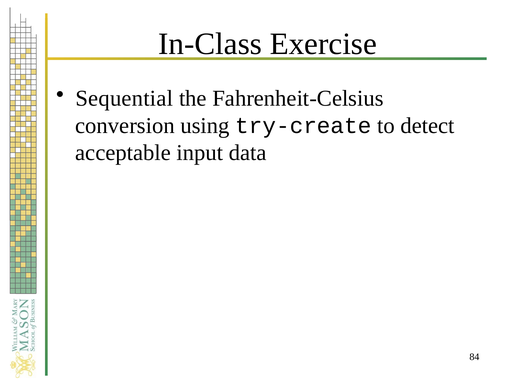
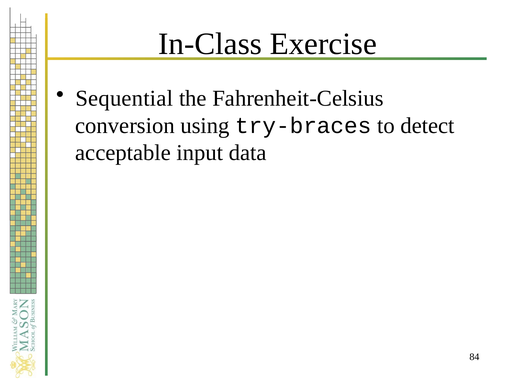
try-create: try-create -> try-braces
